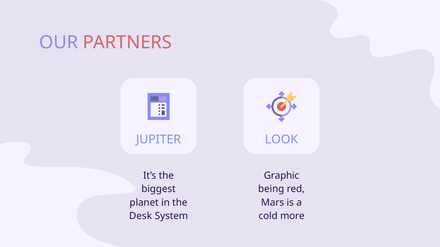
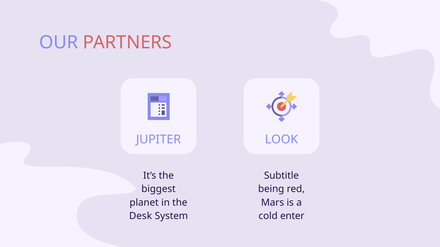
Graphic: Graphic -> Subtitle
more: more -> enter
